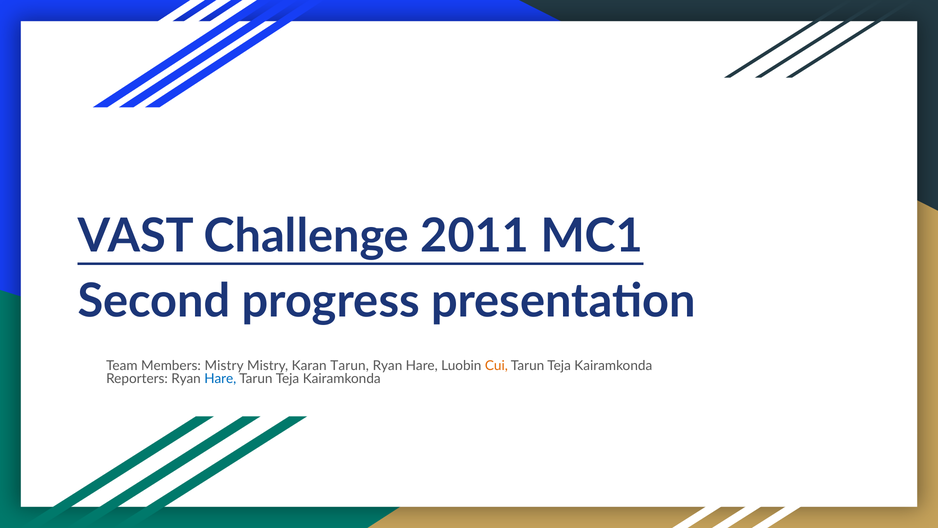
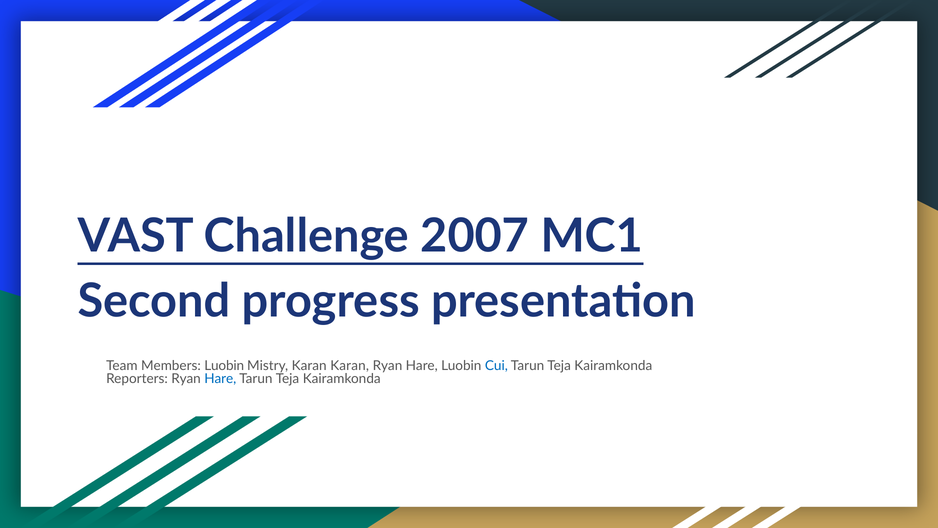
2011: 2011 -> 2007
Members Mistry: Mistry -> Luobin
Karan Tarun: Tarun -> Karan
Cui colour: orange -> blue
